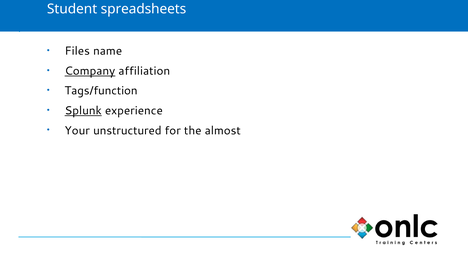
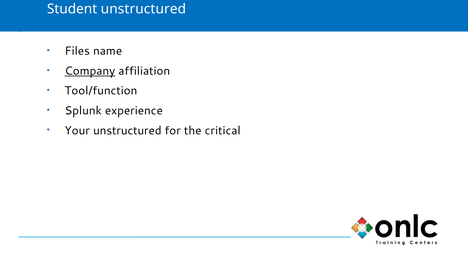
Student spreadsheets: spreadsheets -> unstructured
Tags/function: Tags/function -> Tool/function
Splunk underline: present -> none
almost: almost -> critical
